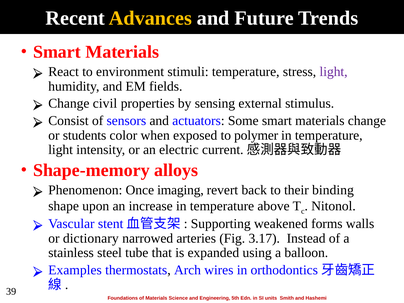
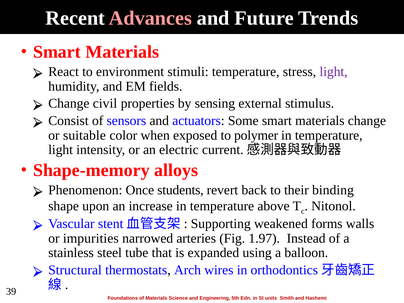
Advances colour: yellow -> pink
students: students -> suitable
imaging: imaging -> students
dictionary: dictionary -> impurities
3.17: 3.17 -> 1.97
Examples: Examples -> Structural
